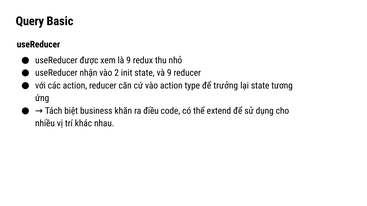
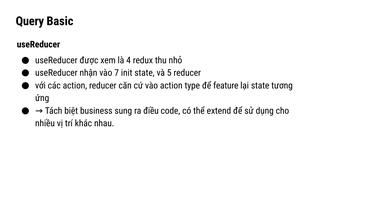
là 9: 9 -> 4
2: 2 -> 7
và 9: 9 -> 5
trưởng: trưởng -> feature
khăn: khăn -> sung
